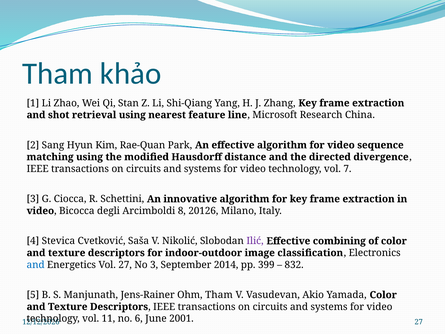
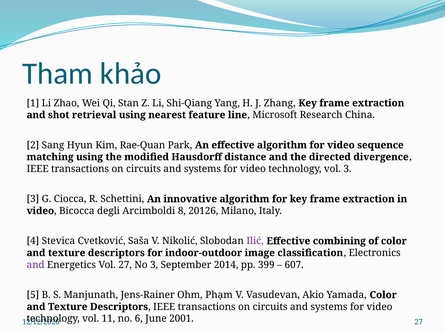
vol 7: 7 -> 3
and at (36, 265) colour: blue -> purple
832: 832 -> 607
Ohm Tham: Tham -> Phạm
